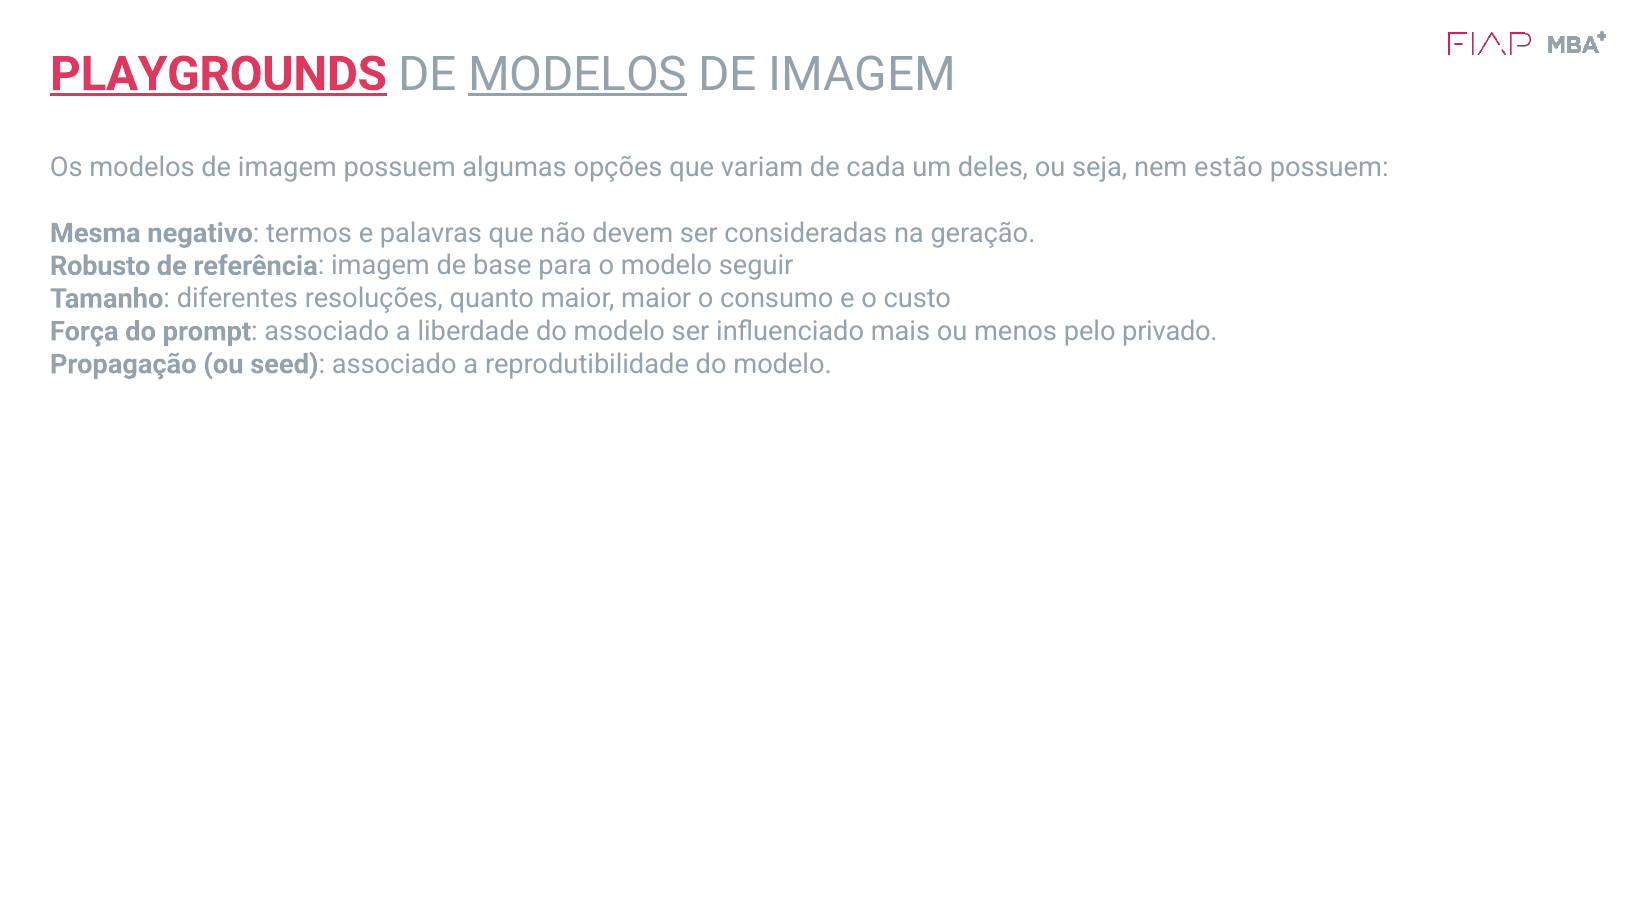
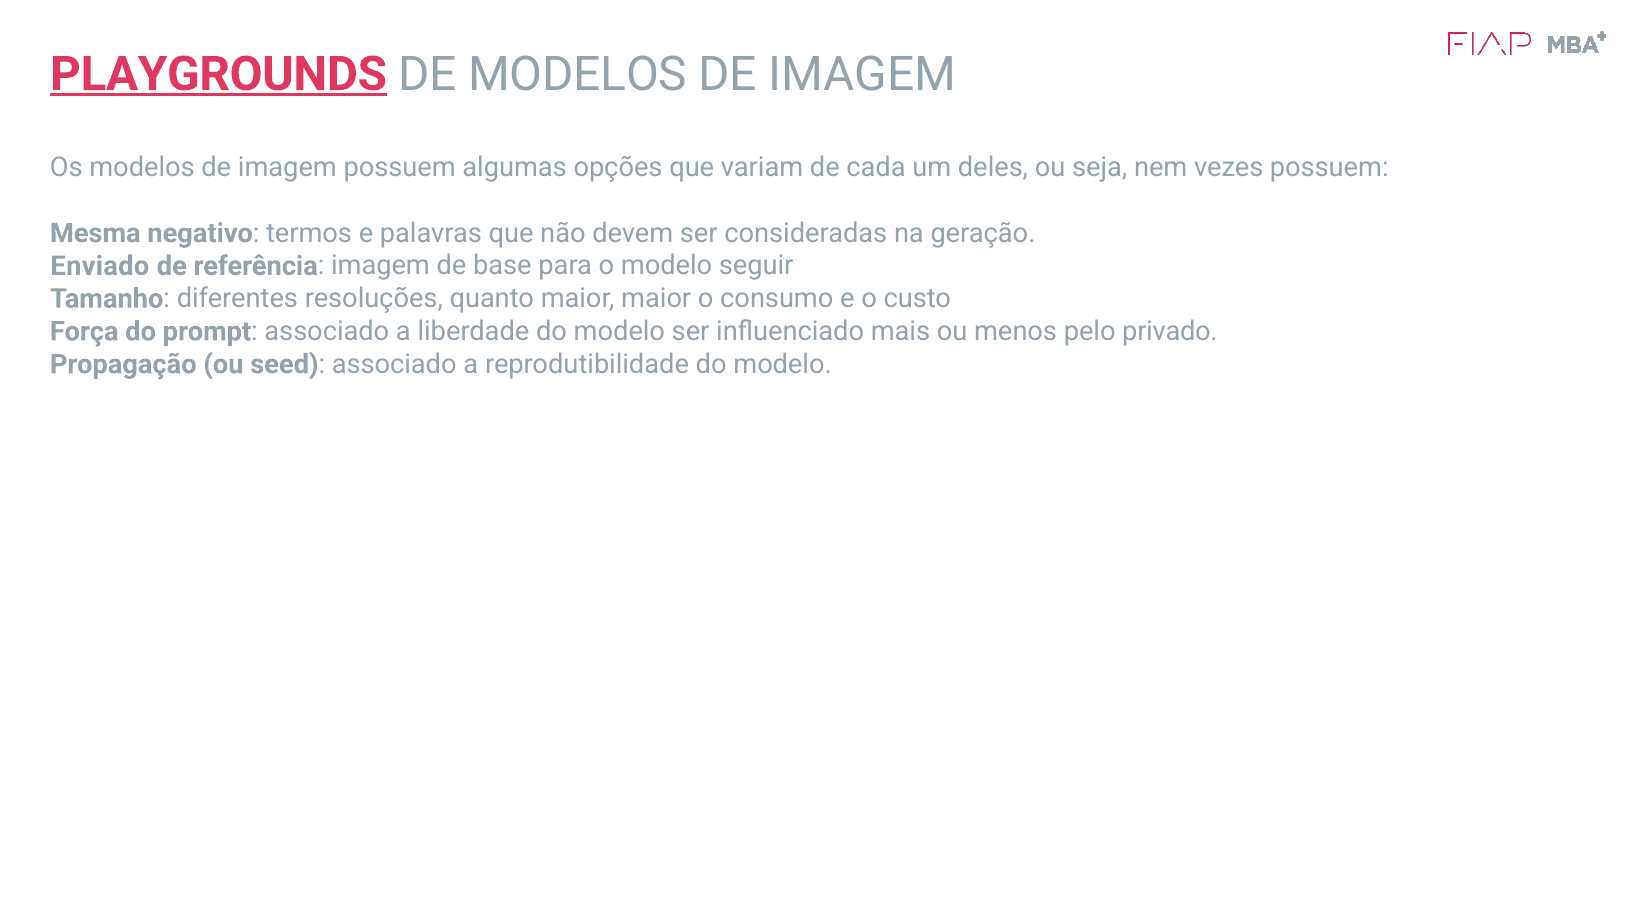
MODELOS at (578, 74) underline: present -> none
estão: estão -> vezes
Robusto: Robusto -> Enviado
